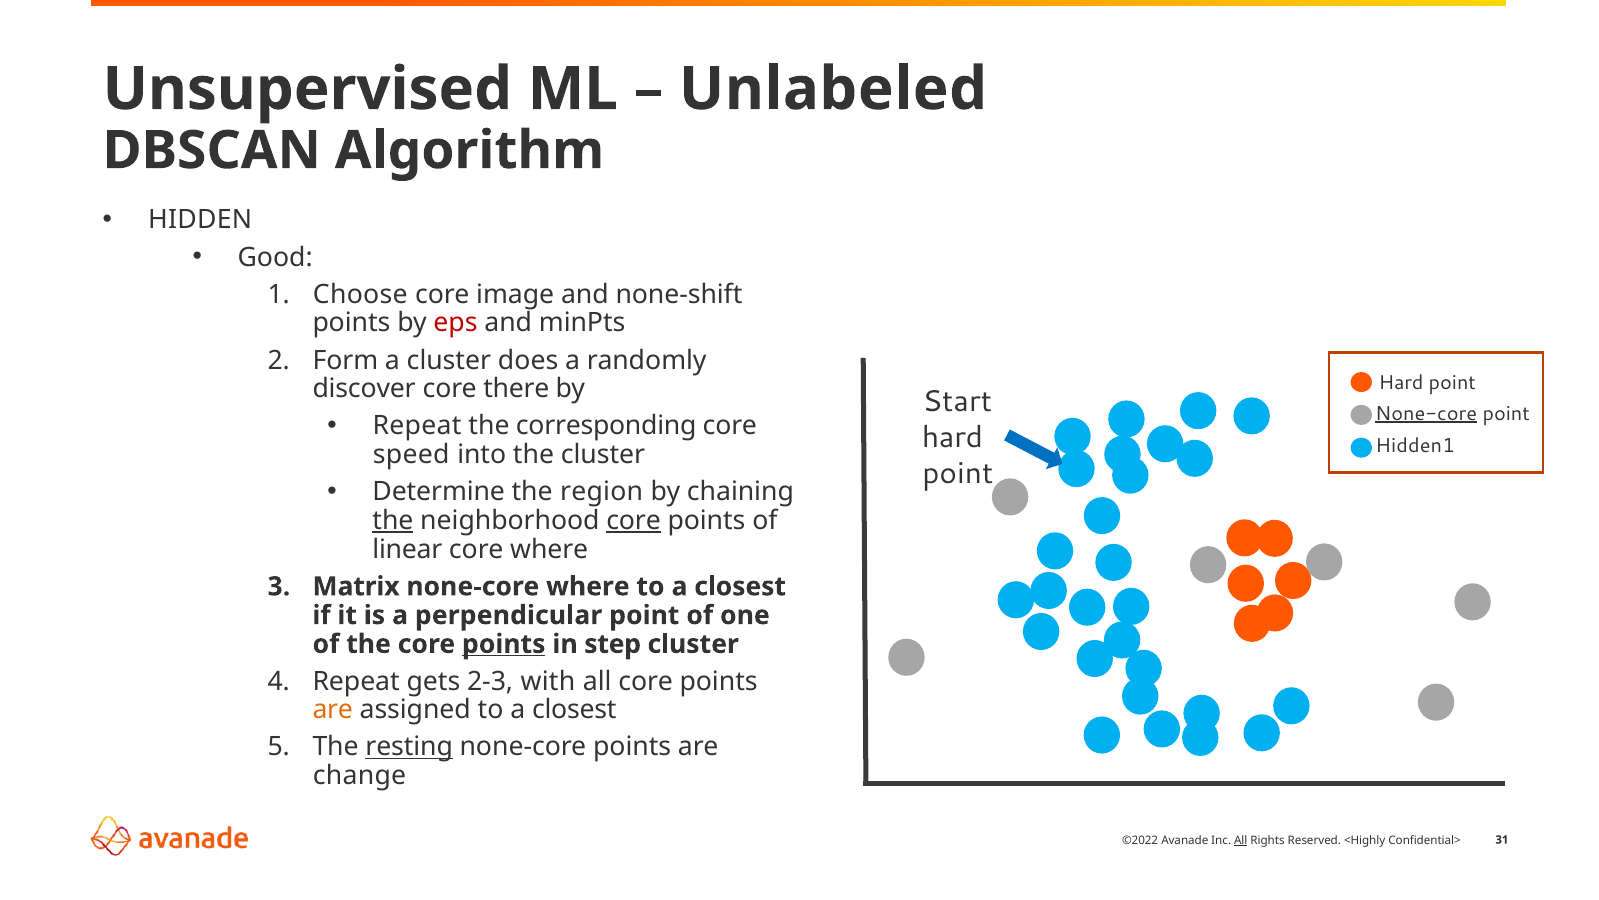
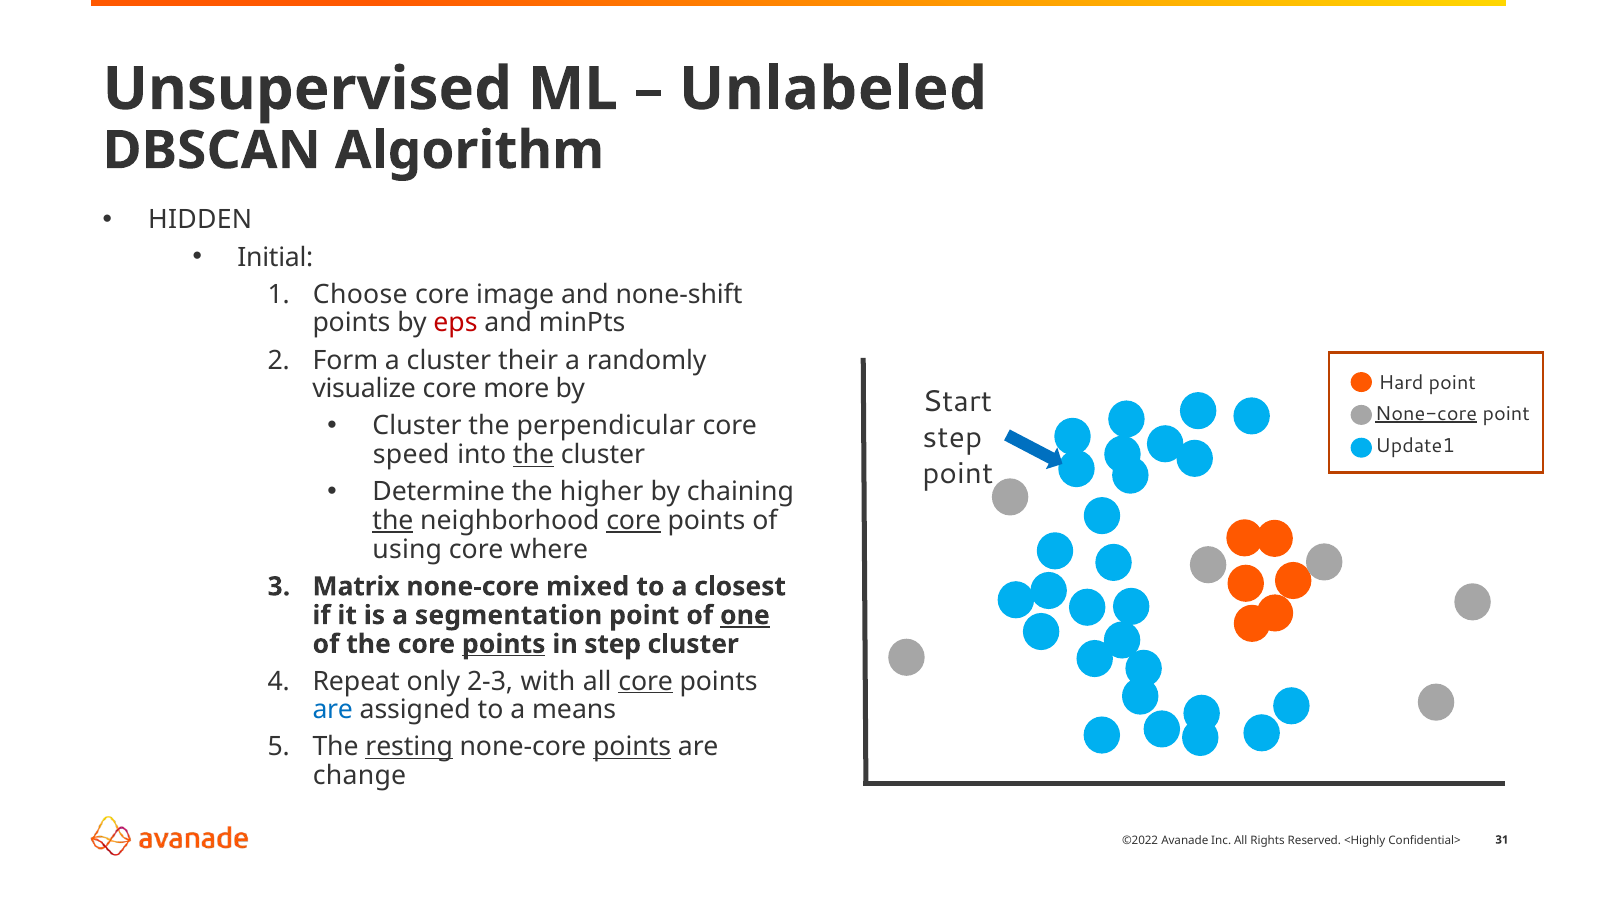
Good: Good -> Initial
does: does -> their
discover: discover -> visualize
there: there -> more
Repeat at (417, 426): Repeat -> Cluster
corresponding: corresponding -> perpendicular
hard at (952, 438): hard -> step
Hidden1: Hidden1 -> Update1
the at (534, 455) underline: none -> present
region: region -> higher
linear: linear -> using
none-core where: where -> mixed
perpendicular: perpendicular -> segmentation
one underline: none -> present
gets: gets -> only
core at (646, 681) underline: none -> present
are at (333, 710) colour: orange -> blue
assigned to a closest: closest -> means
points at (632, 747) underline: none -> present
All at (1241, 840) underline: present -> none
